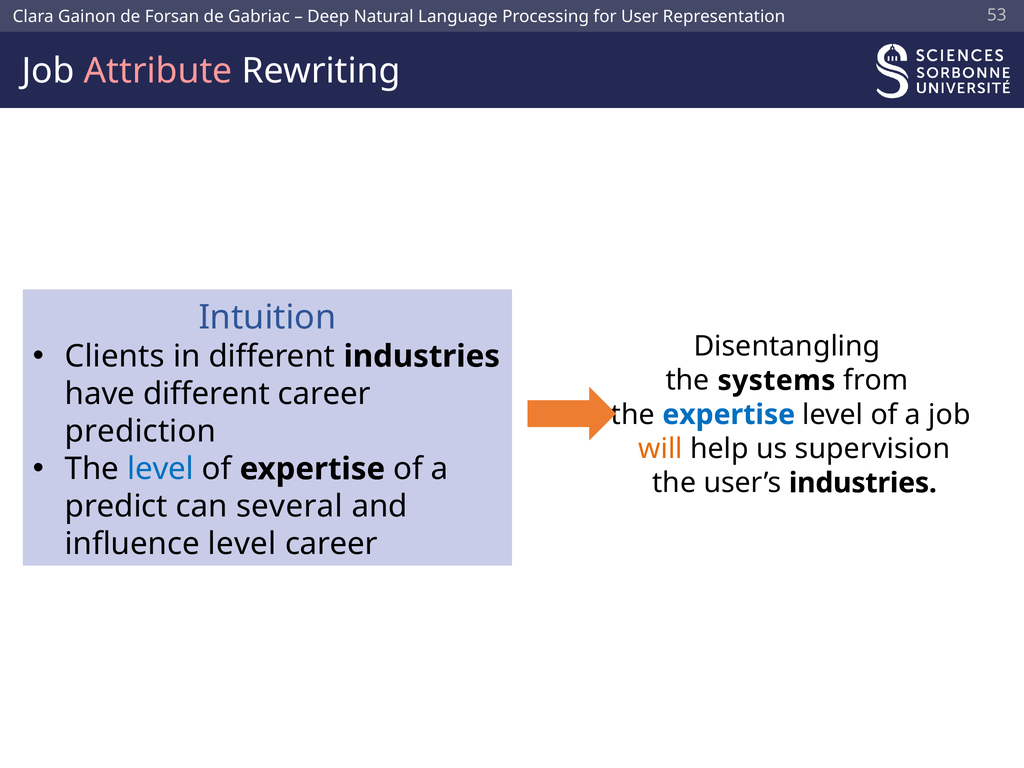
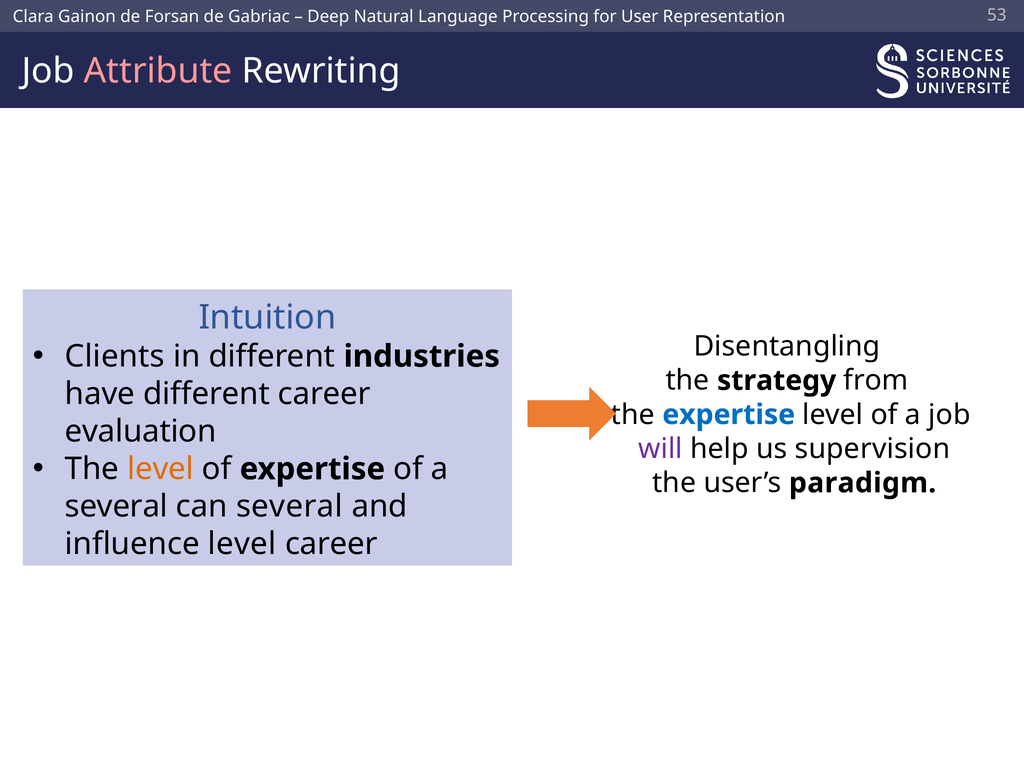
systems: systems -> strategy
prediction: prediction -> evaluation
will colour: orange -> purple
level at (160, 469) colour: blue -> orange
user’s industries: industries -> paradigm
predict at (116, 507): predict -> several
